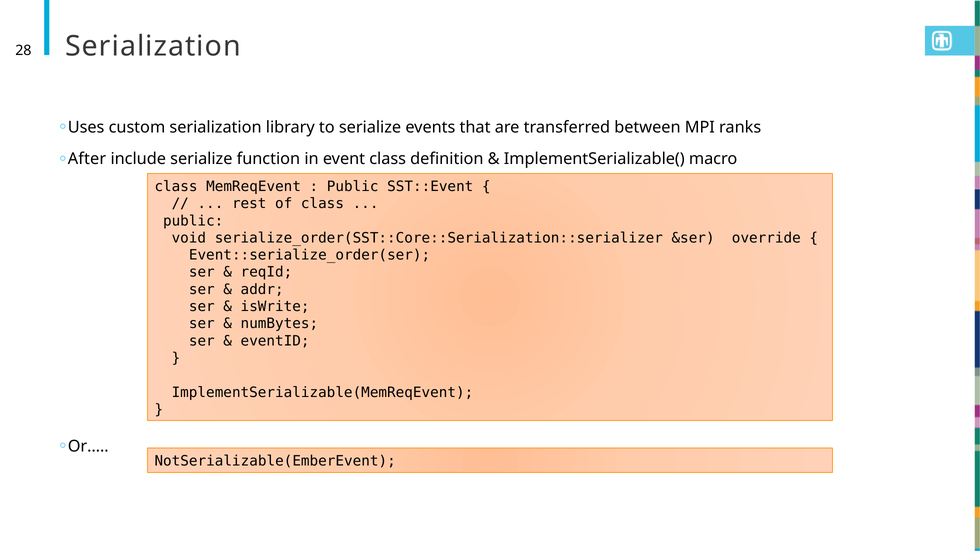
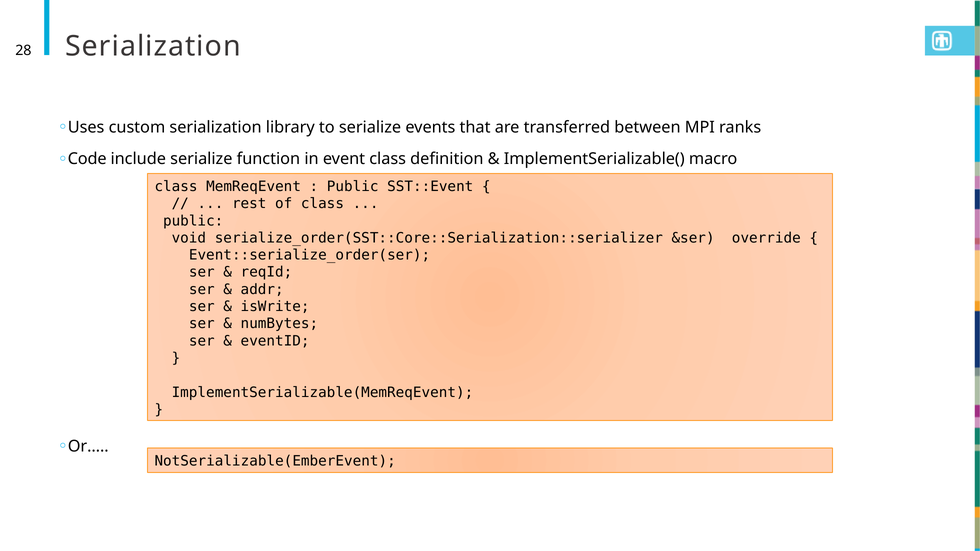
After: After -> Code
